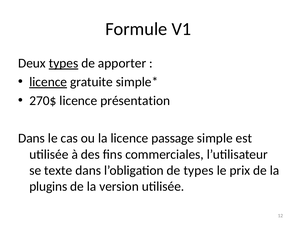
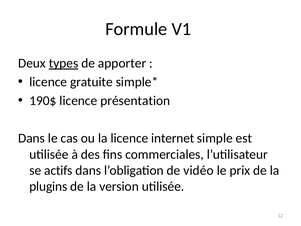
licence at (48, 82) underline: present -> none
270$: 270$ -> 190$
passage: passage -> internet
texte: texte -> actifs
de types: types -> vidéo
